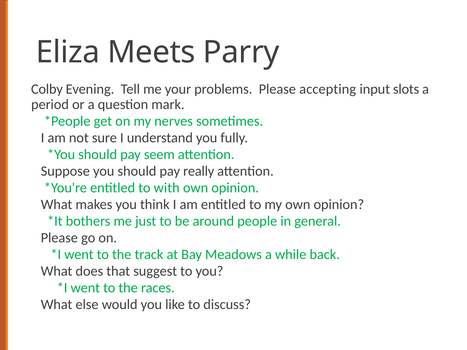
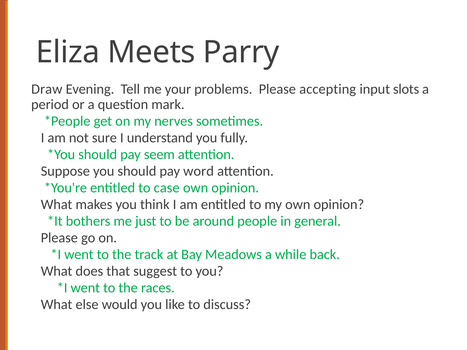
Colby: Colby -> Draw
really: really -> word
with: with -> case
